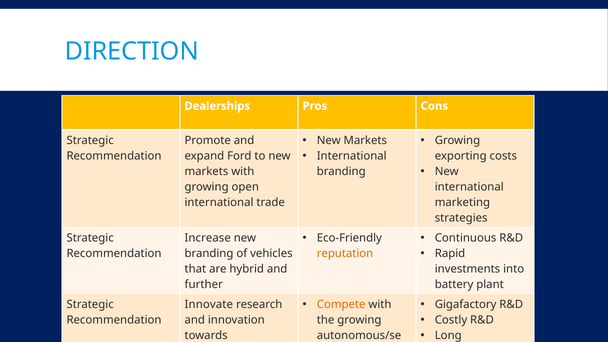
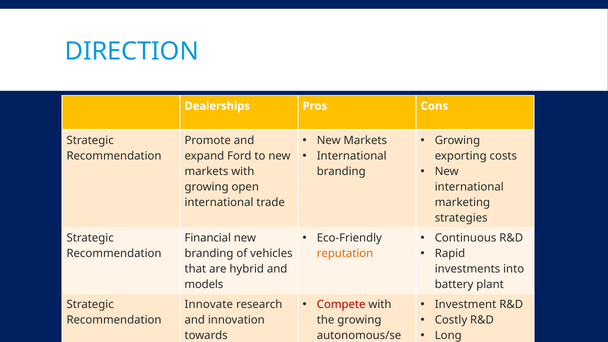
Increase: Increase -> Financial
further: further -> models
Compete colour: orange -> red
Gigafactory: Gigafactory -> Investment
